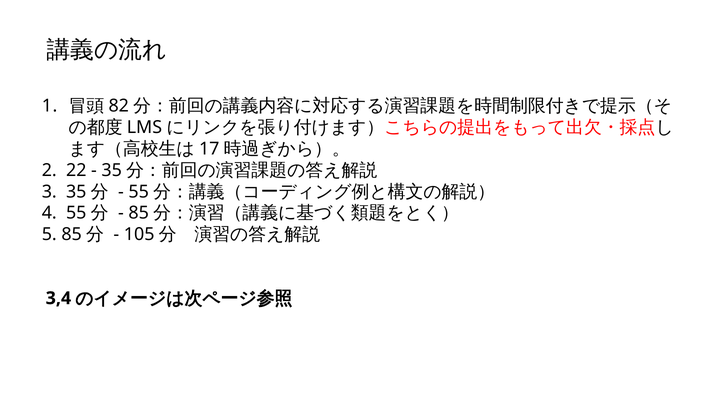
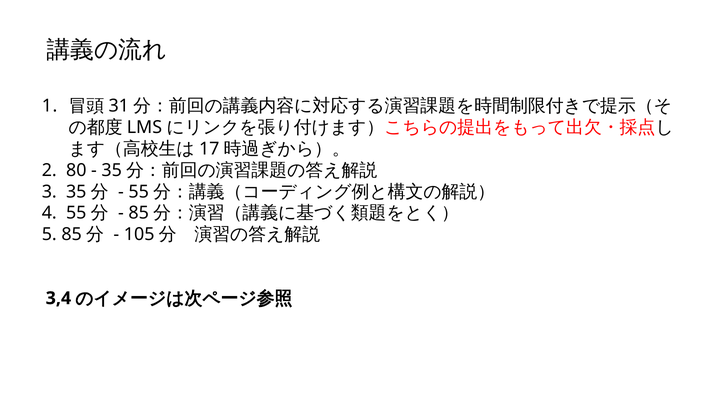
82: 82 -> 31
22: 22 -> 80
